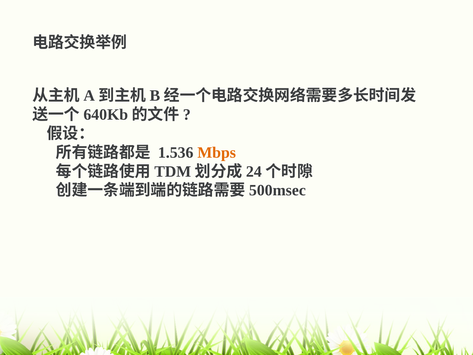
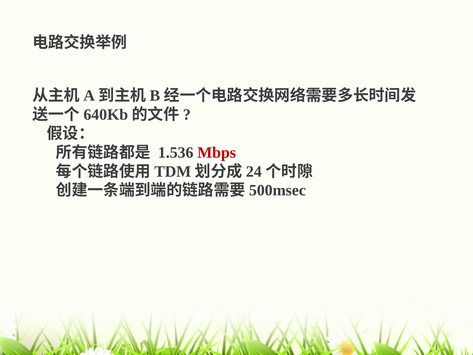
Mbps colour: orange -> red
